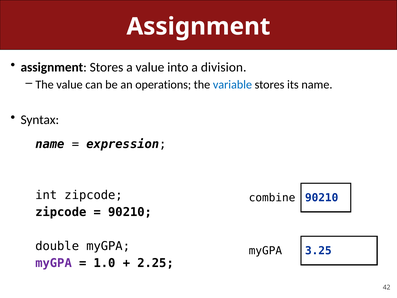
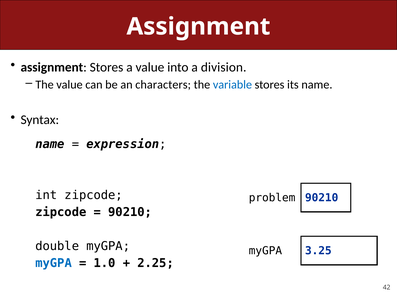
operations: operations -> characters
combine: combine -> problem
myGPA at (54, 263) colour: purple -> blue
